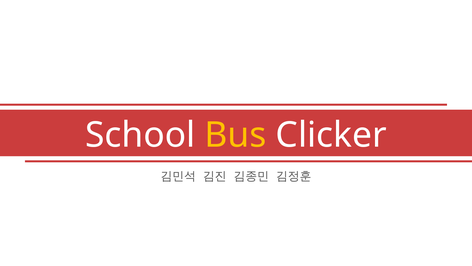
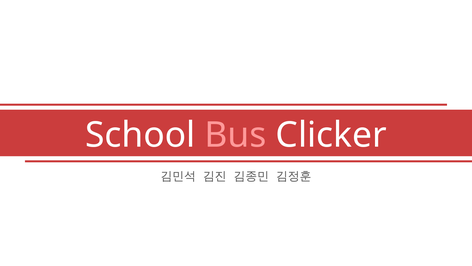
Bus colour: yellow -> pink
